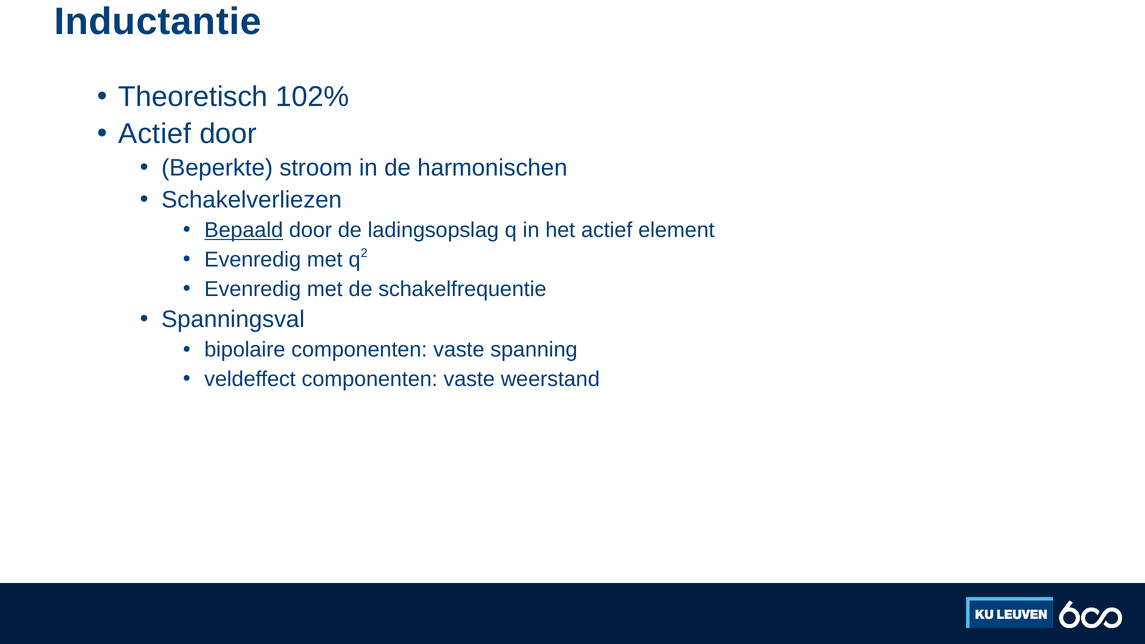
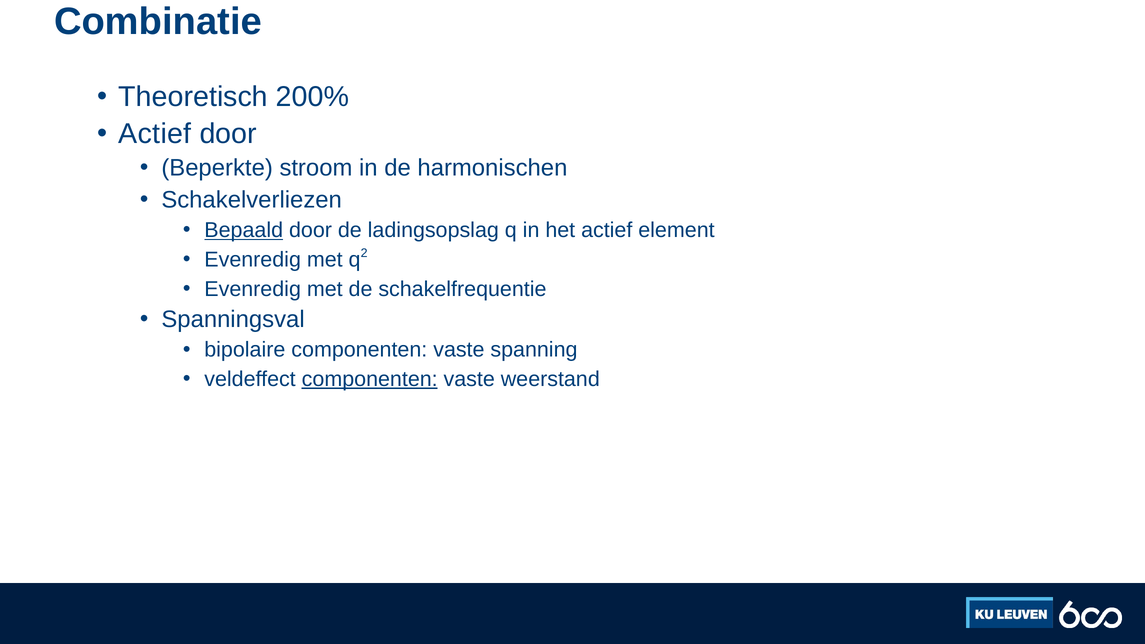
Inductantie: Inductantie -> Combinatie
102%: 102% -> 200%
componenten at (370, 379) underline: none -> present
